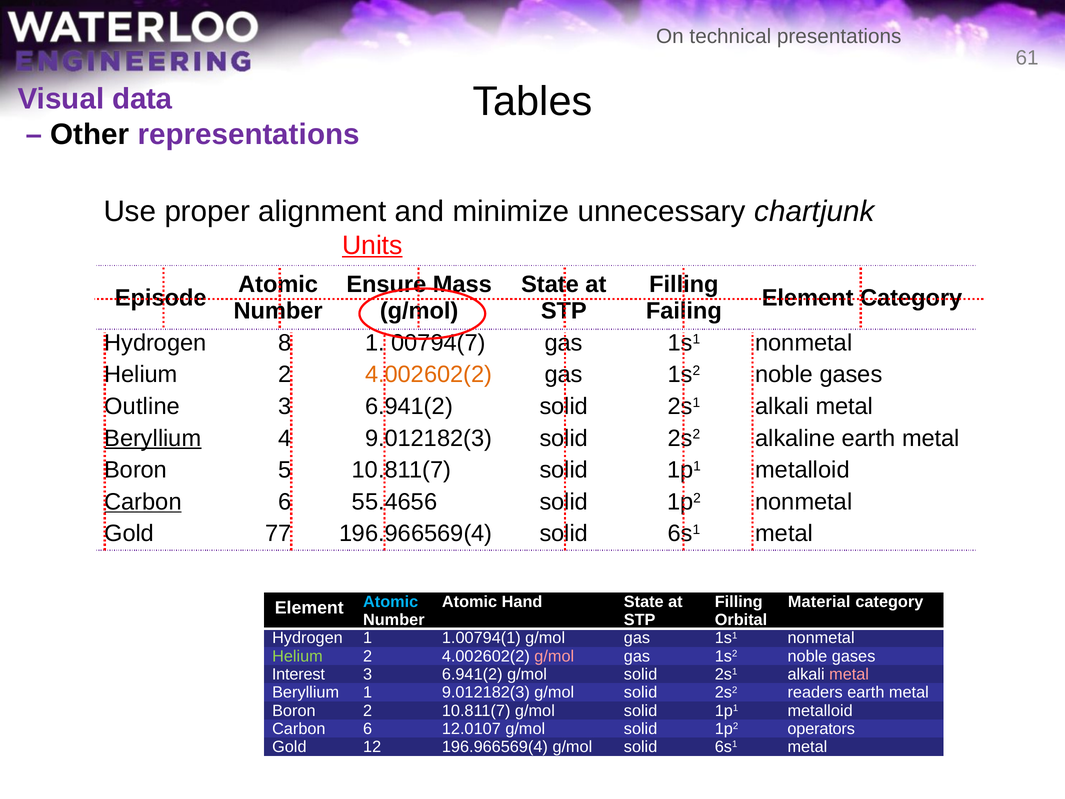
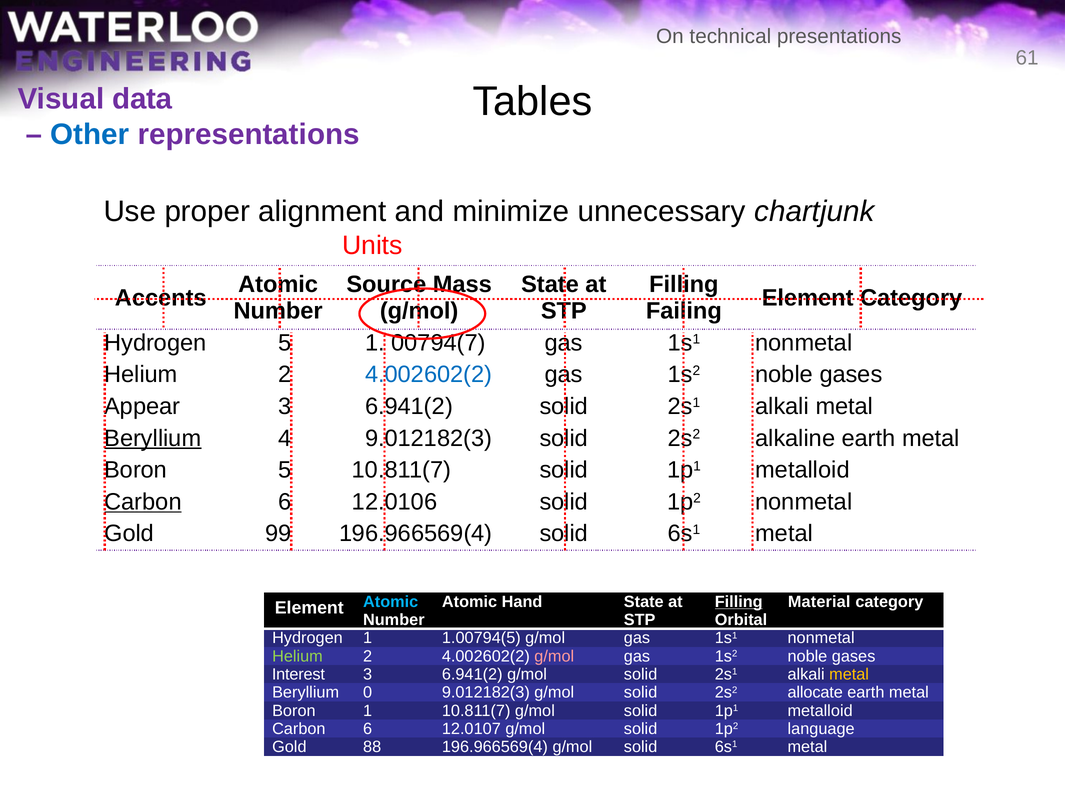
Other colour: black -> blue
Units underline: present -> none
Ensure: Ensure -> Source
Episode: Episode -> Accents
Hydrogen 8: 8 -> 5
4.002602(2 at (429, 375) colour: orange -> blue
Outline: Outline -> Appear
55.4656: 55.4656 -> 12.0106
77: 77 -> 99
Filling at (739, 602) underline: none -> present
1.00794(1: 1.00794(1 -> 1.00794(5
metal at (849, 674) colour: pink -> yellow
Beryllium 1: 1 -> 0
readers: readers -> allocate
Boron 2: 2 -> 1
operators: operators -> language
12: 12 -> 88
